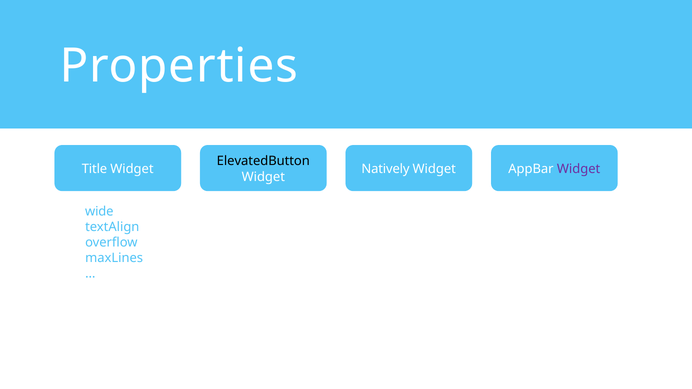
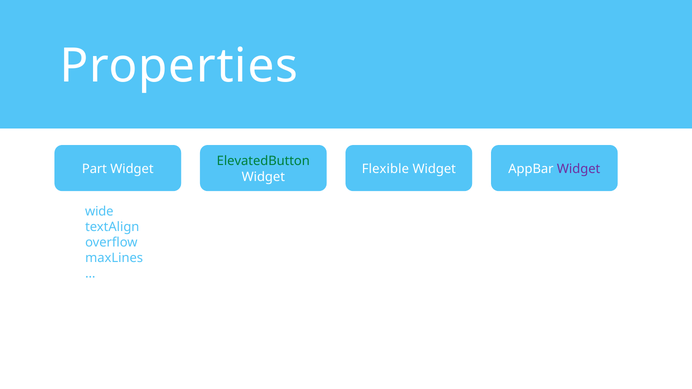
ElevatedButton colour: black -> green
Title: Title -> Part
Natively: Natively -> Flexible
